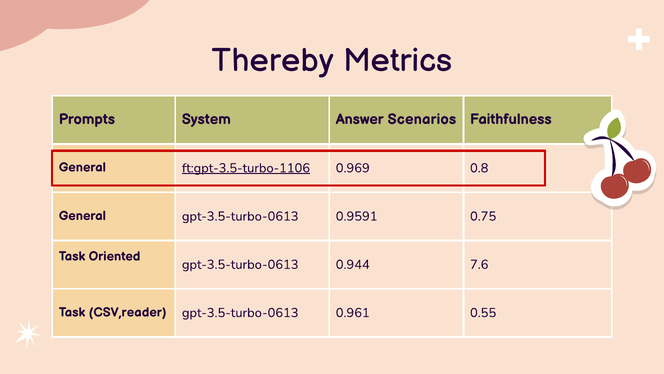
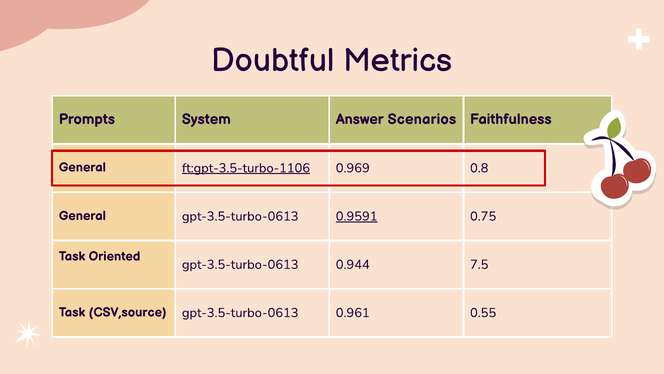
Thereby: Thereby -> Doubtful
0.9591 underline: none -> present
7.6: 7.6 -> 7.5
CSV,reader: CSV,reader -> CSV,source
